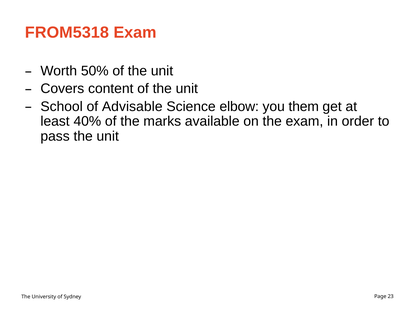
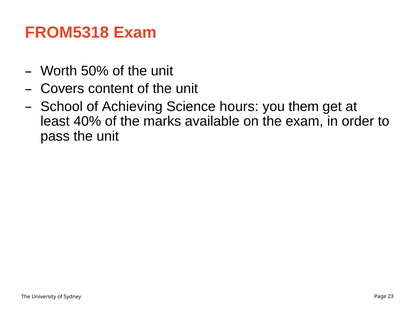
Advisable: Advisable -> Achieving
elbow: elbow -> hours
